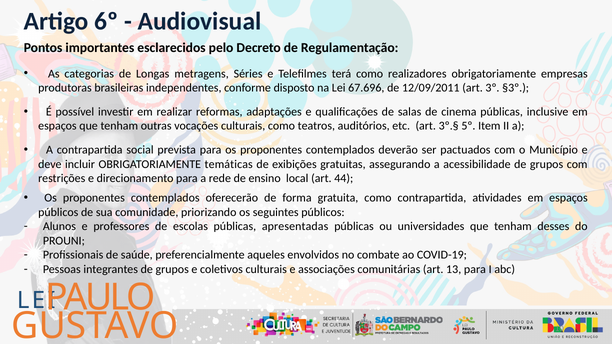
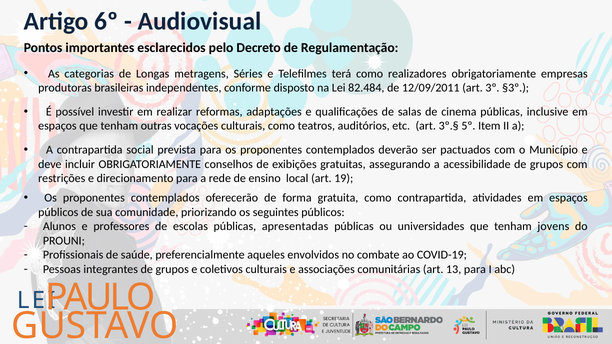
67.696: 67.696 -> 82.484
temáticas: temáticas -> conselhos
44: 44 -> 19
desses: desses -> jovens
